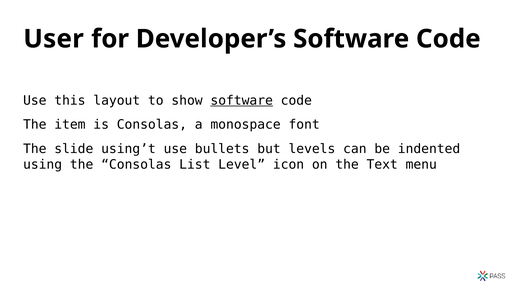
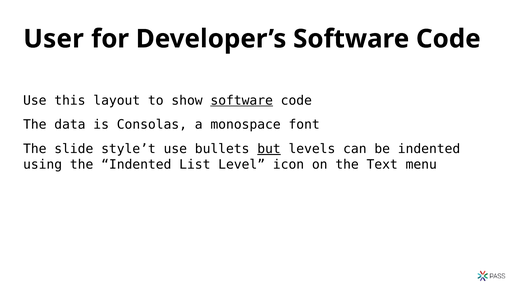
item: item -> data
using’t: using’t -> style’t
but underline: none -> present
the Consolas: Consolas -> Indented
